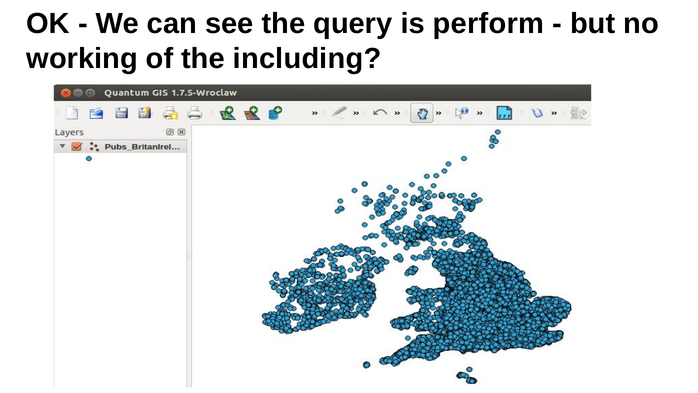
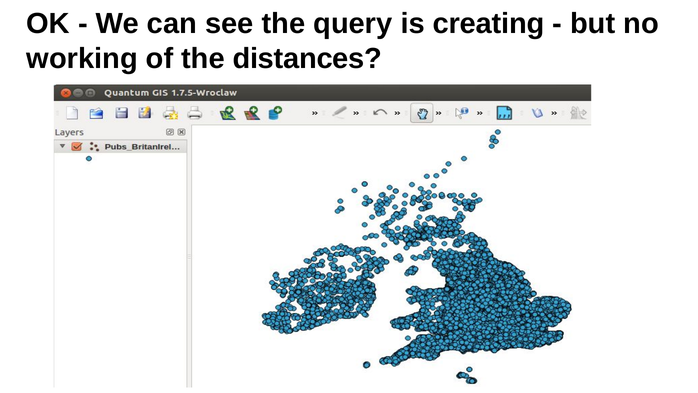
perform: perform -> creating
including: including -> distances
